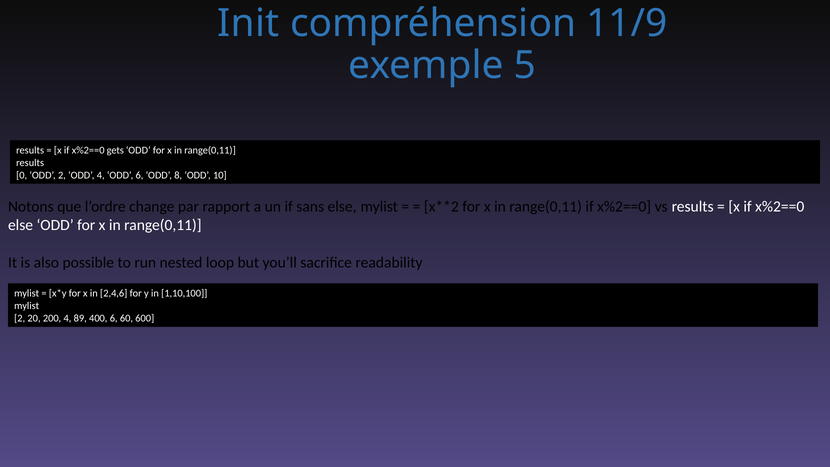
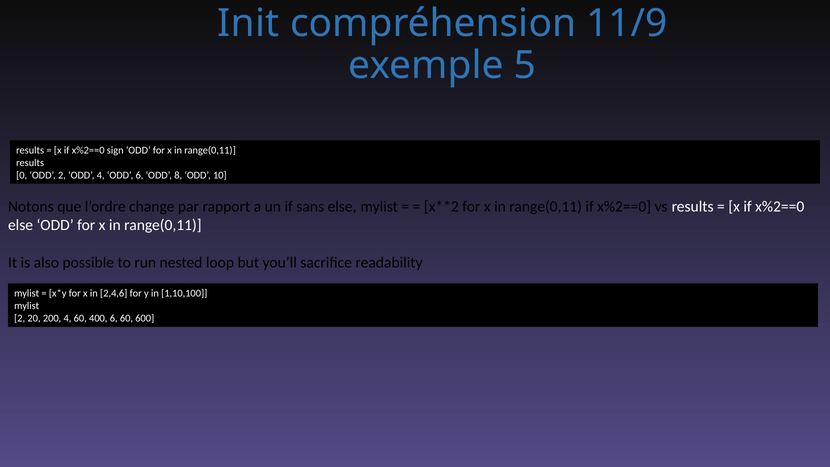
gets: gets -> sign
4 89: 89 -> 60
